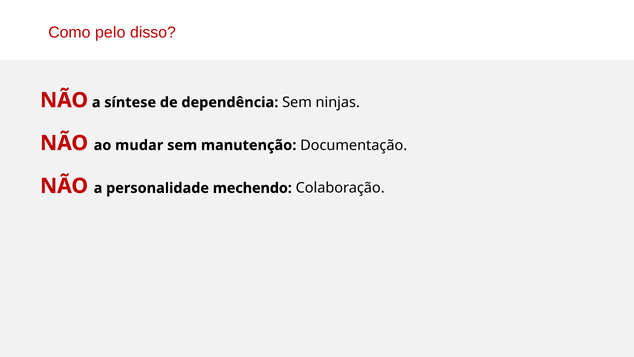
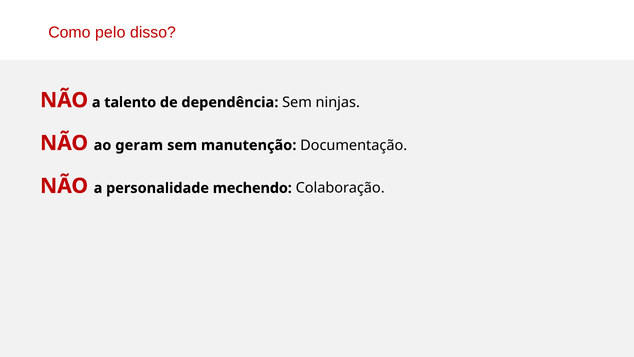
síntese: síntese -> talento
mudar: mudar -> geram
